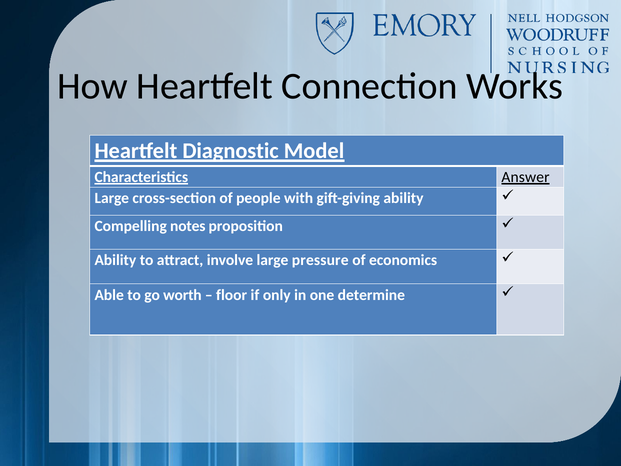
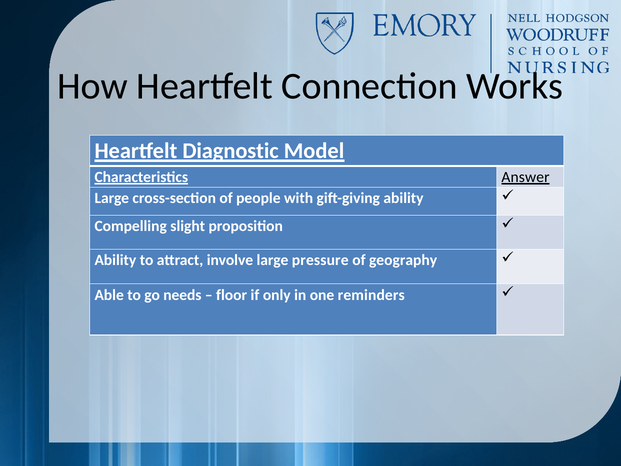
notes: notes -> slight
economics: economics -> geography
worth: worth -> needs
determine: determine -> reminders
